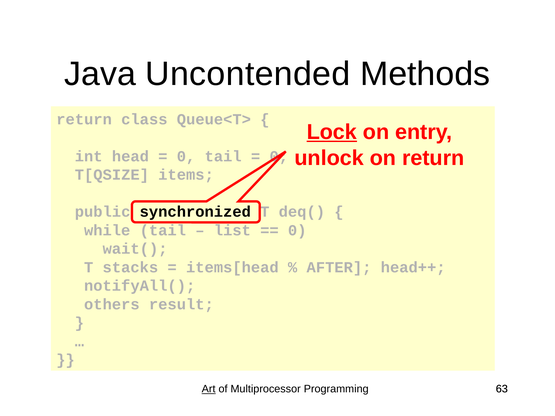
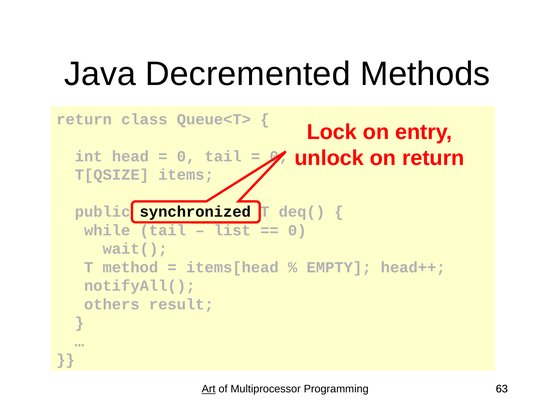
Uncontended: Uncontended -> Decremented
Lock underline: present -> none
stacks: stacks -> method
AFTER: AFTER -> EMPTY
